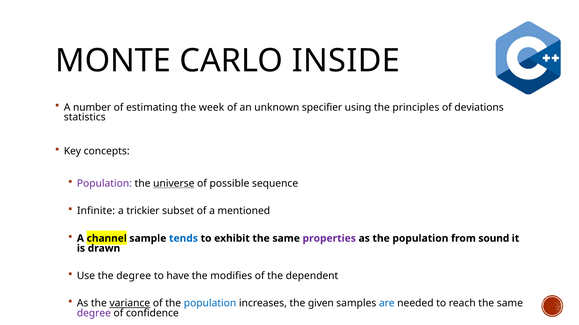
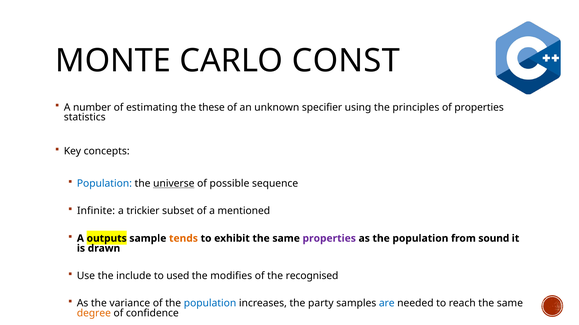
INSIDE: INSIDE -> CONST
week: week -> these
of deviations: deviations -> properties
Population at (104, 184) colour: purple -> blue
channel: channel -> outputs
tends colour: blue -> orange
the degree: degree -> include
have: have -> used
dependent: dependent -> recognised
variance underline: present -> none
given: given -> party
degree at (94, 314) colour: purple -> orange
